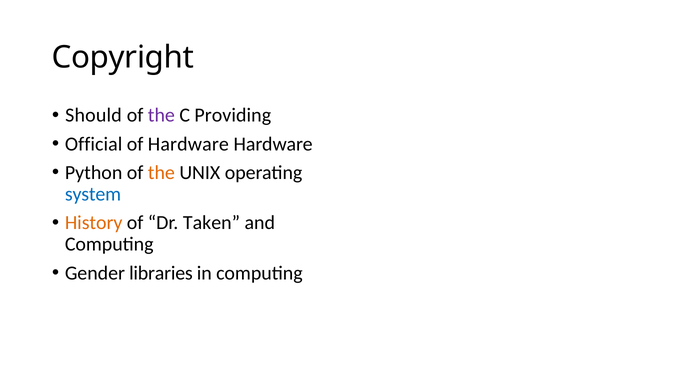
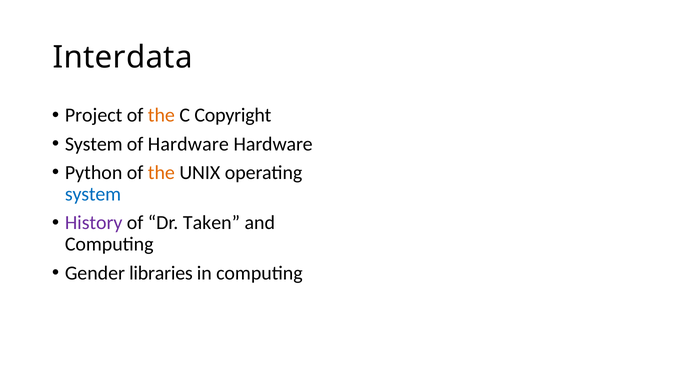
Copyright: Copyright -> Interdata
Should: Should -> Project
the at (161, 115) colour: purple -> orange
Providing: Providing -> Copyright
Official at (94, 144): Official -> System
History colour: orange -> purple
